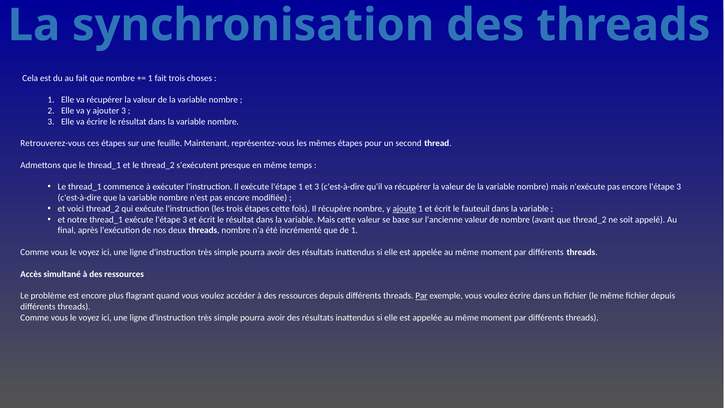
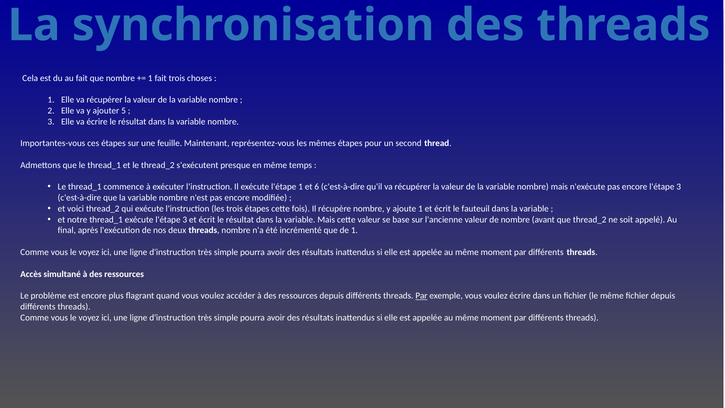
ajouter 3: 3 -> 5
Retrouverez-vous: Retrouverez-vous -> Importantes-vous
et 3: 3 -> 6
ajoute underline: present -> none
